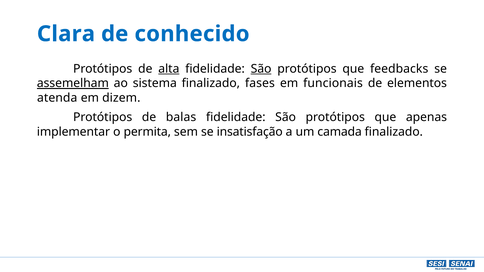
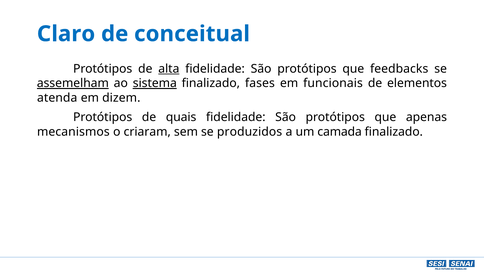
Clara: Clara -> Claro
conhecido: conhecido -> conceitual
São at (261, 69) underline: present -> none
sistema underline: none -> present
balas: balas -> quais
implementar: implementar -> mecanismos
permita: permita -> criaram
insatisfação: insatisfação -> produzidos
